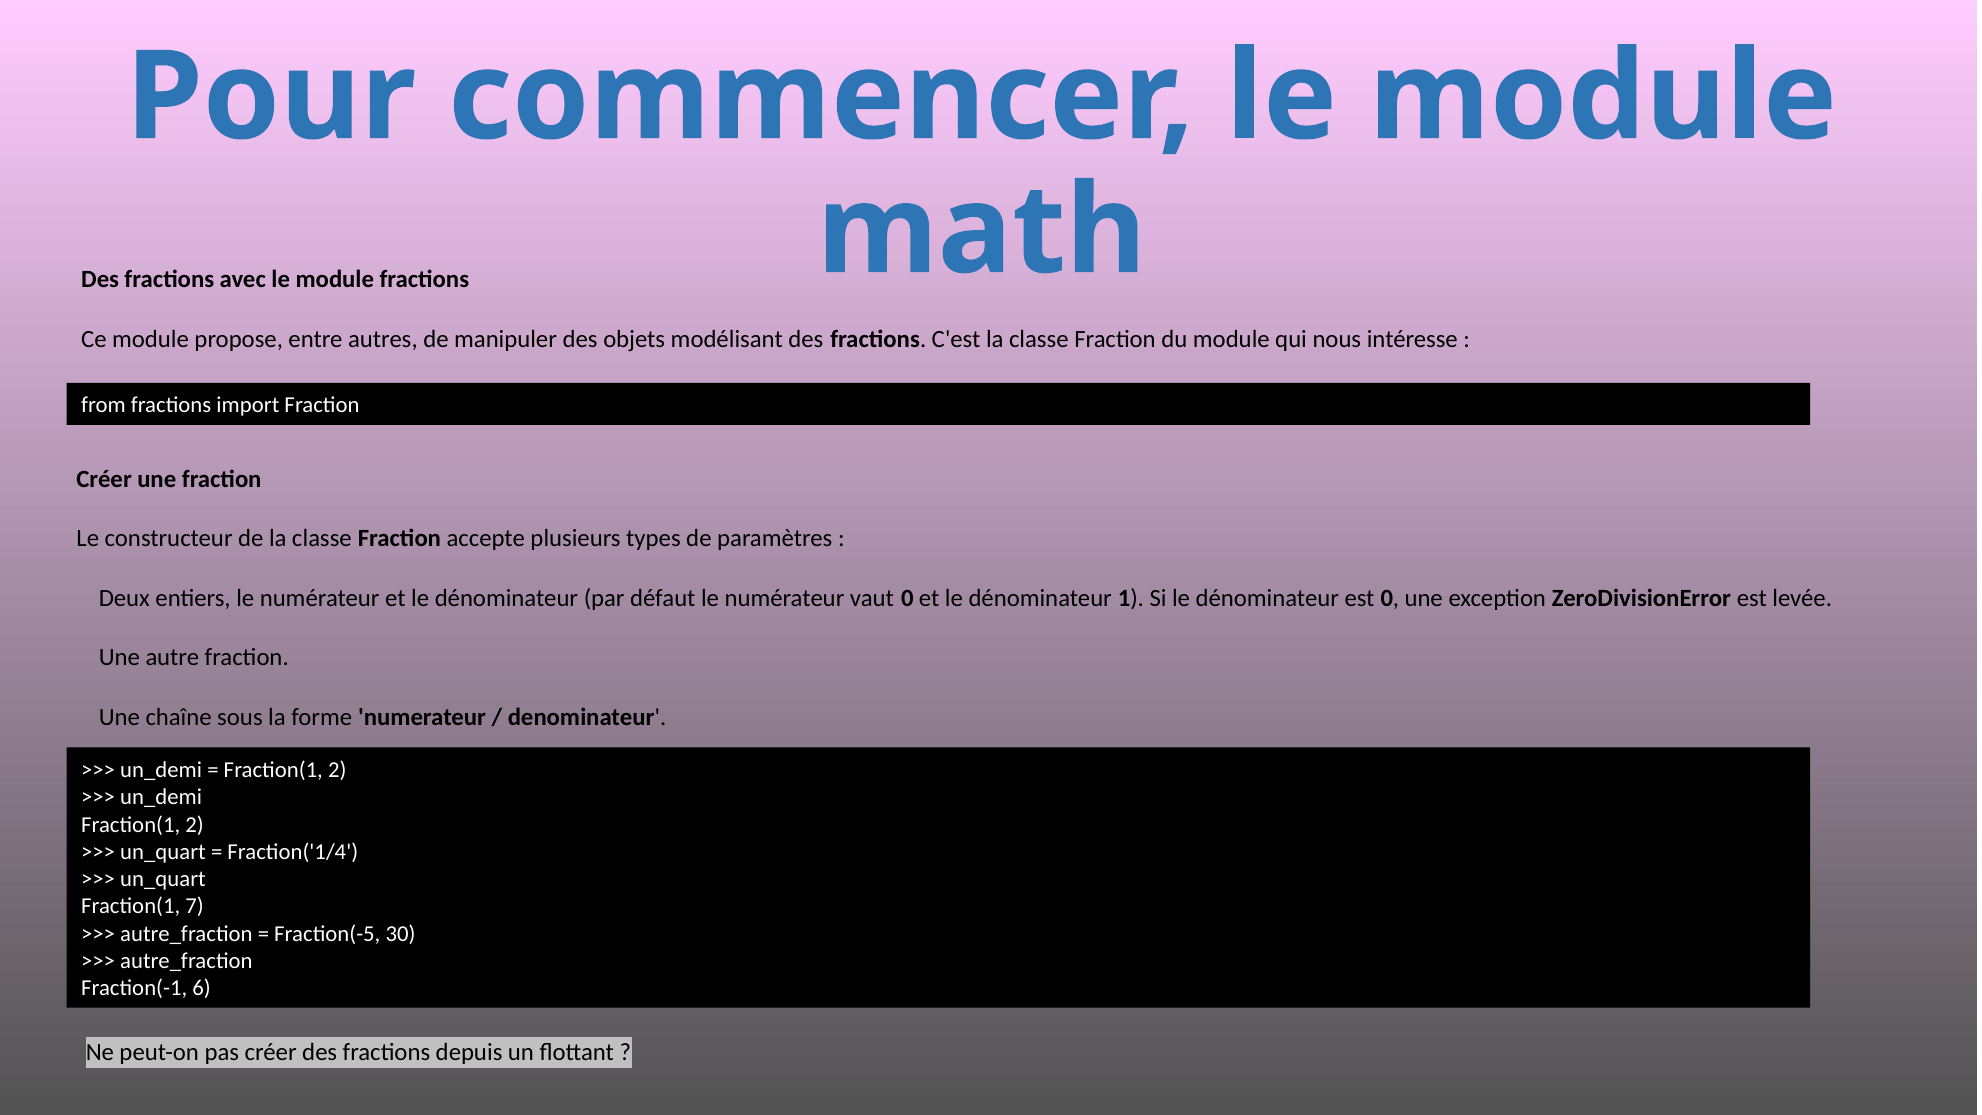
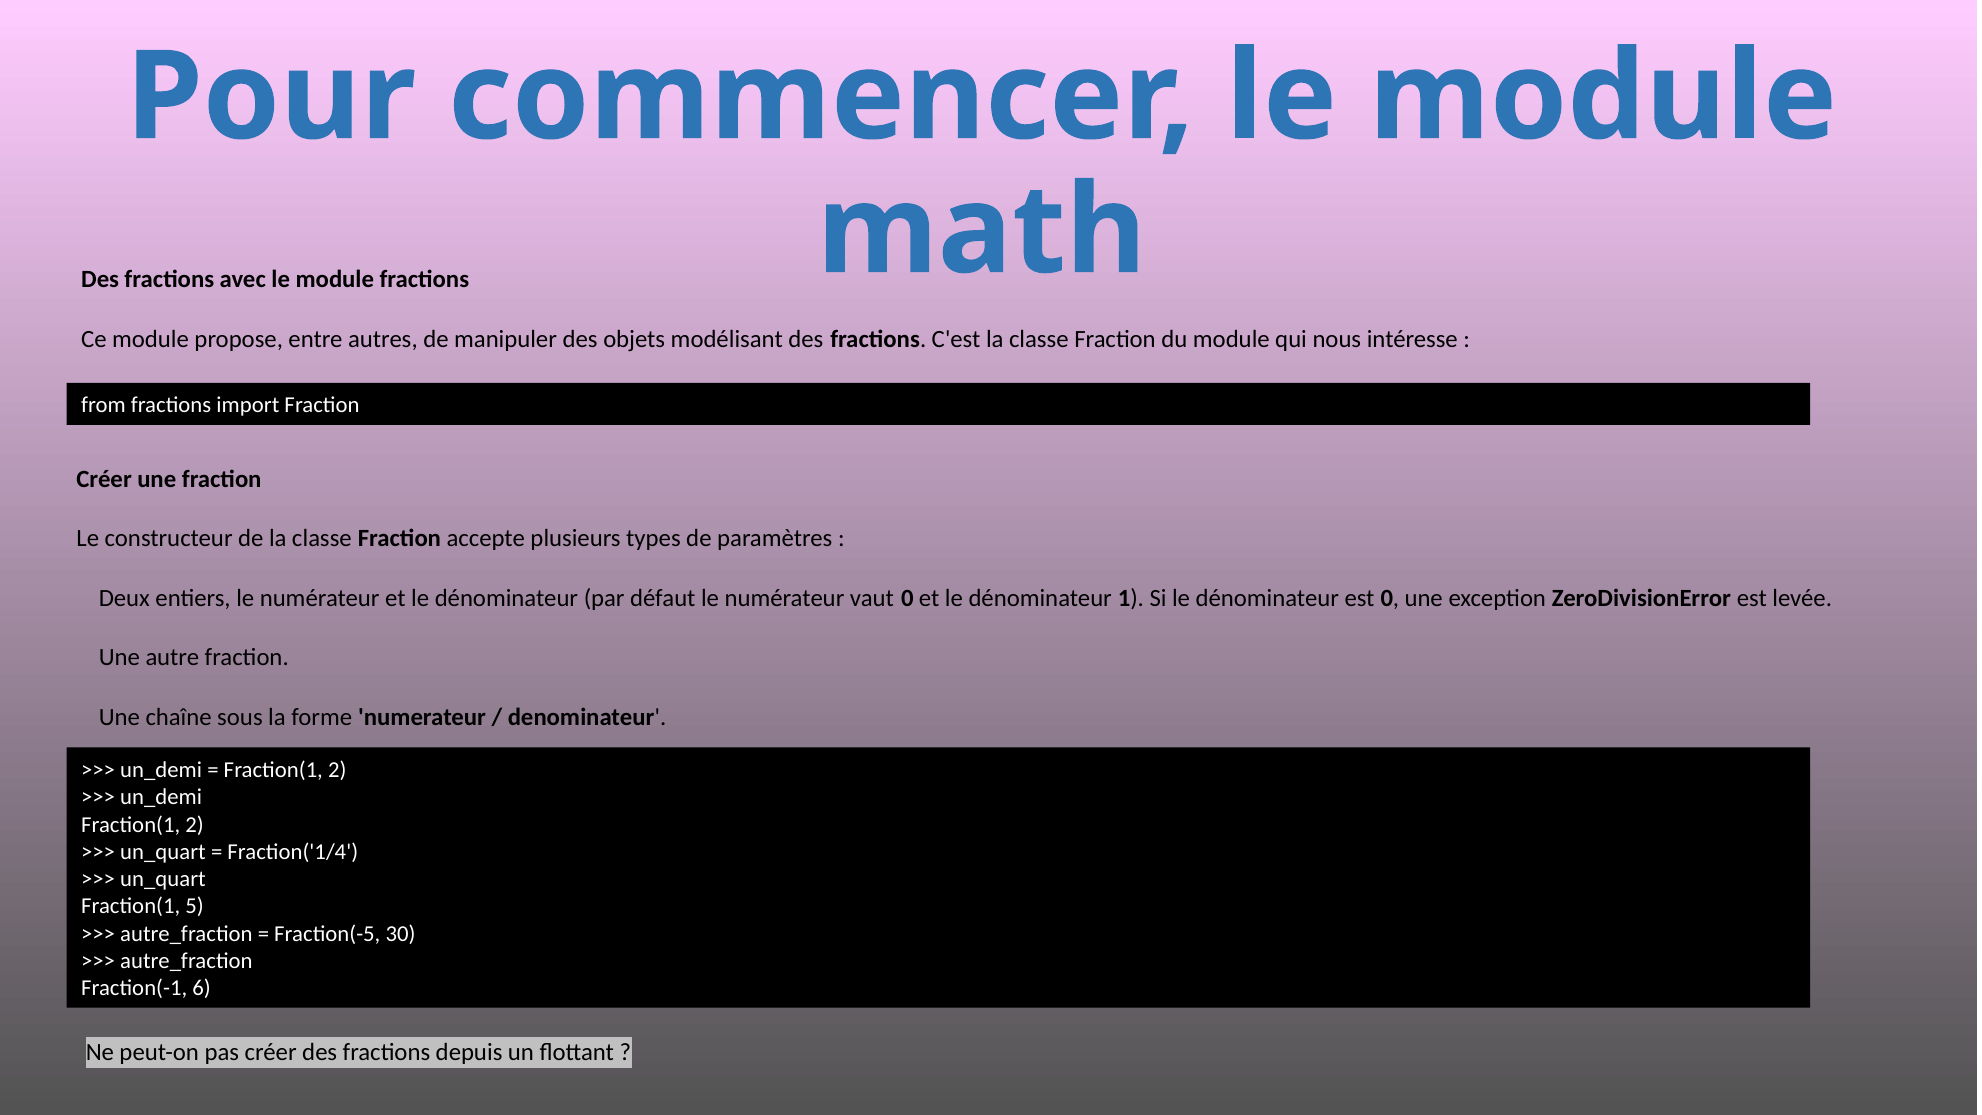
7: 7 -> 5
